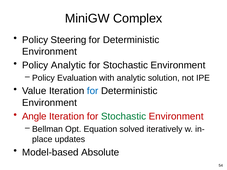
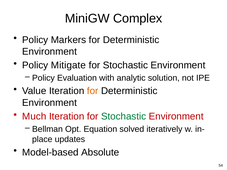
Steering: Steering -> Markers
Policy Analytic: Analytic -> Mitigate
for at (93, 91) colour: blue -> orange
Angle: Angle -> Much
